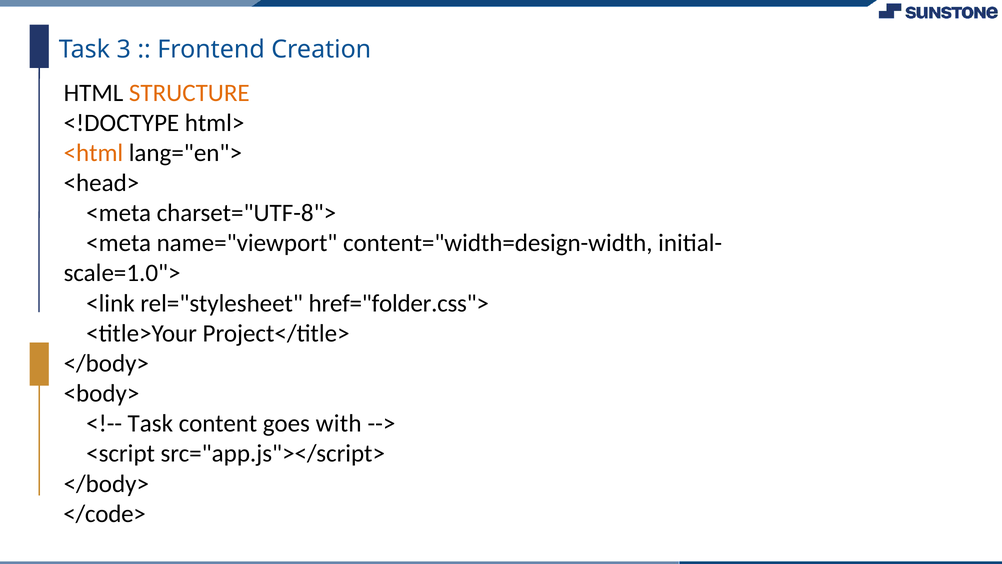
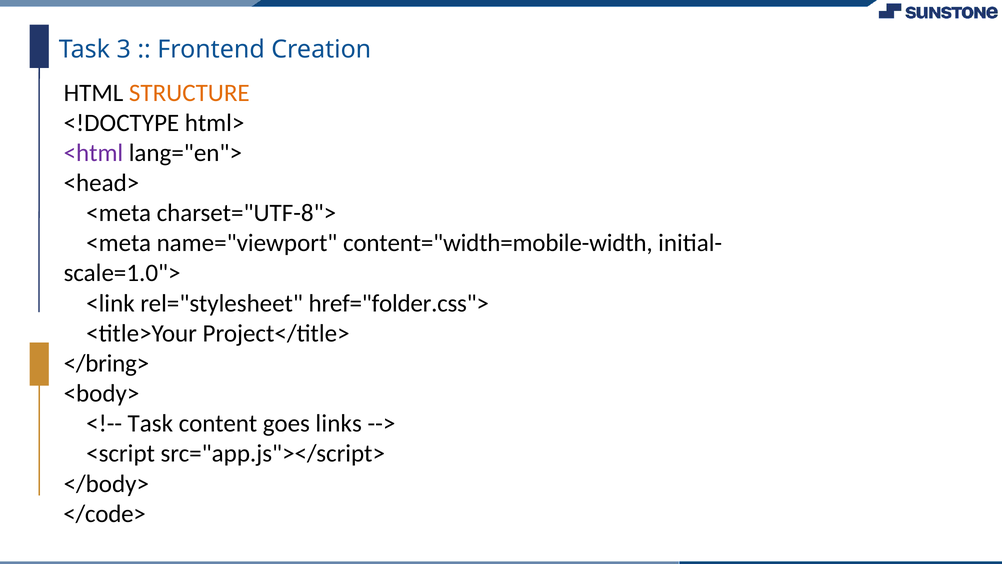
<html colour: orange -> purple
content="width=design-width: content="width=design-width -> content="width=mobile-width
</body> at (106, 363): </body> -> </bring>
with: with -> links
